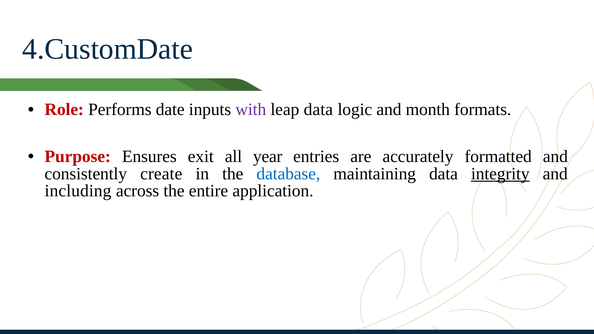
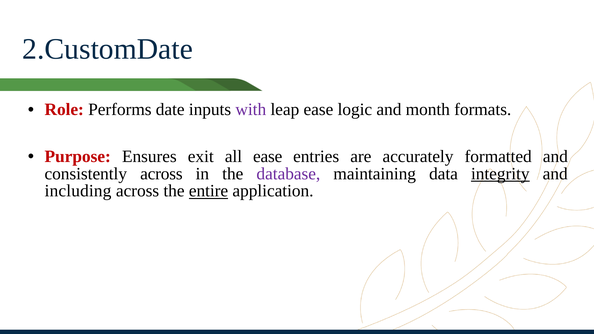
4.CustomDate: 4.CustomDate -> 2.CustomDate
leap data: data -> ease
all year: year -> ease
consistently create: create -> across
database colour: blue -> purple
entire underline: none -> present
